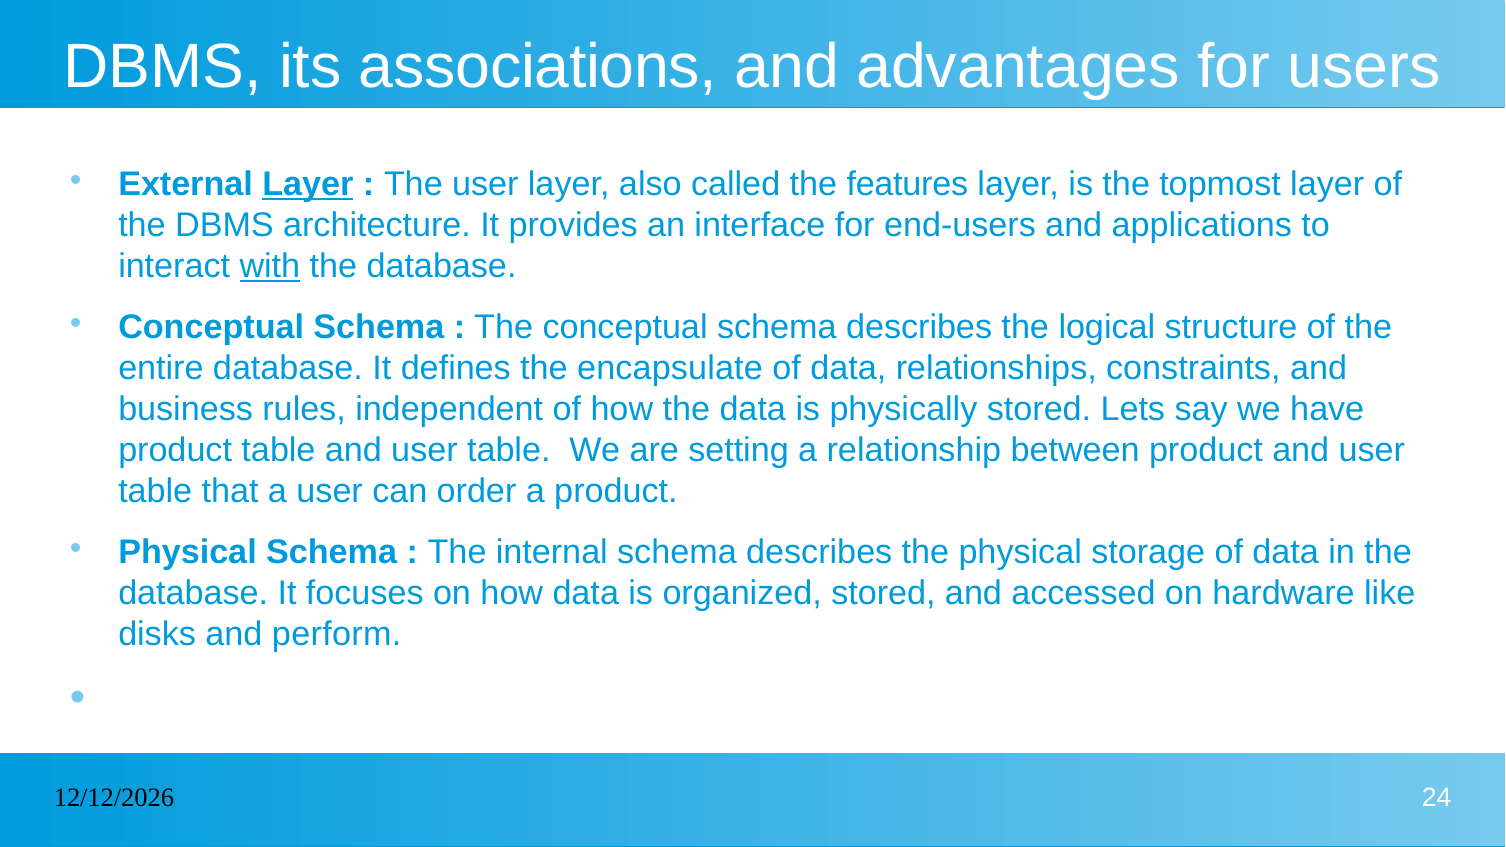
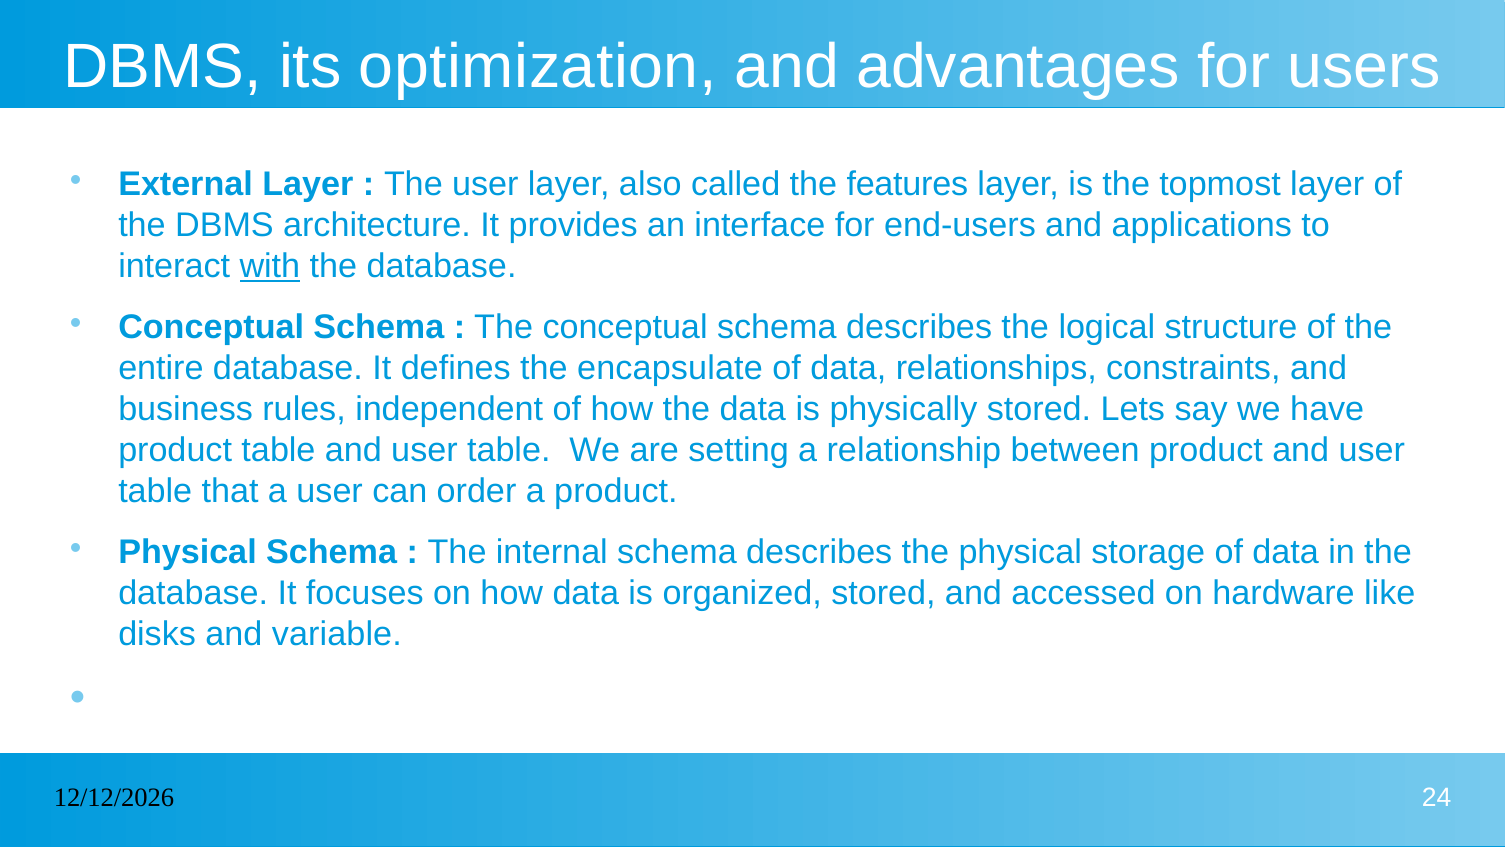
associations: associations -> optimization
Layer at (308, 184) underline: present -> none
perform: perform -> variable
